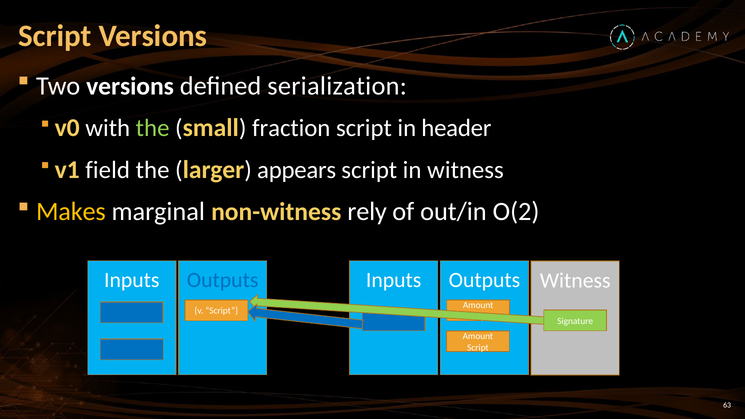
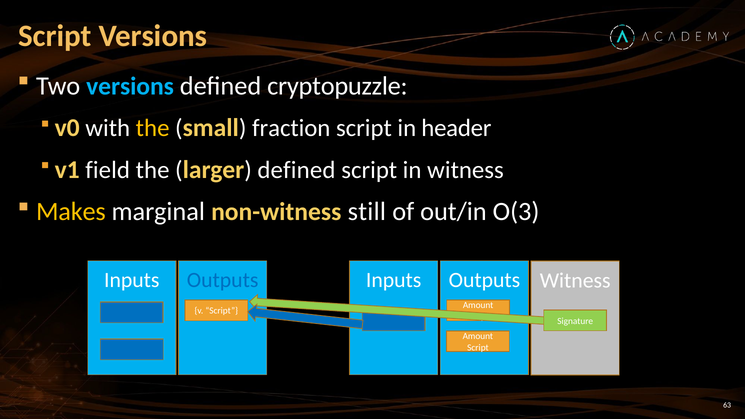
versions at (130, 86) colour: white -> light blue
serialization: serialization -> cryptopuzzle
the at (153, 128) colour: light green -> yellow
larger appears: appears -> defined
rely: rely -> still
O(2: O(2 -> O(3
